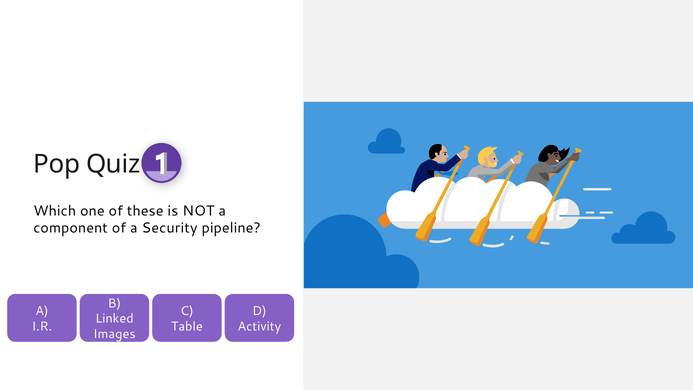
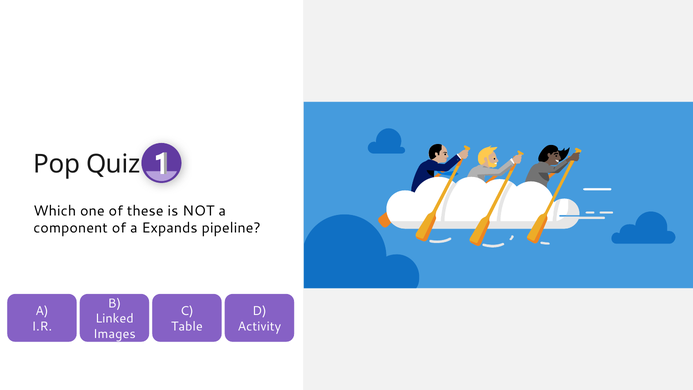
Security: Security -> Expands
